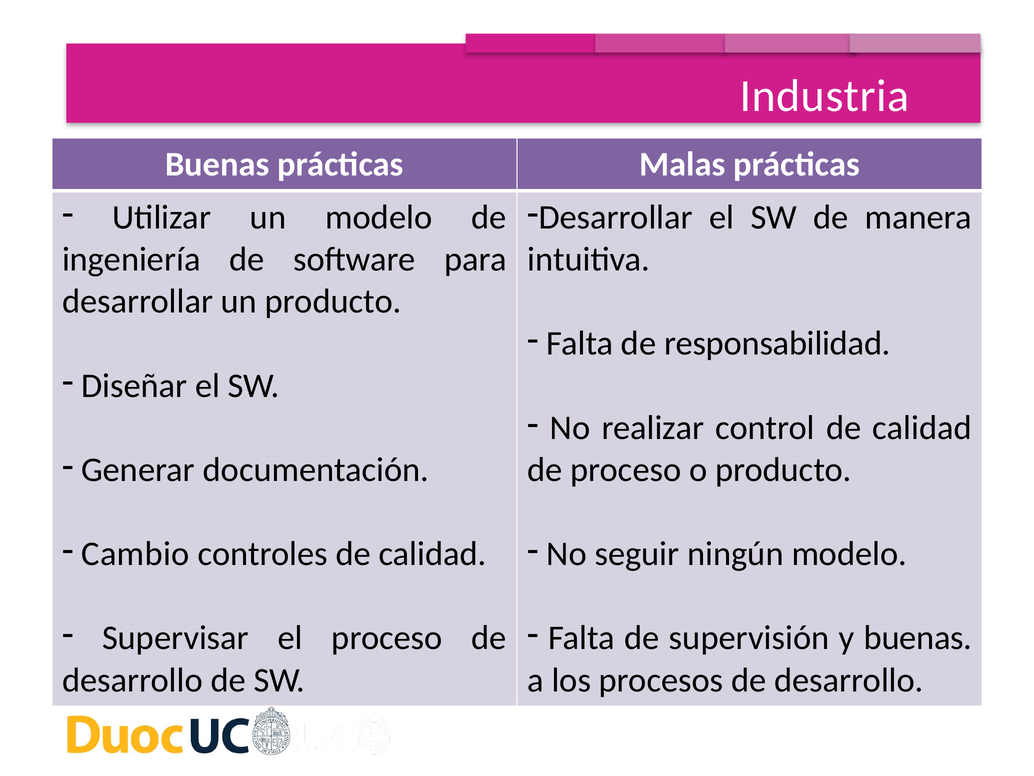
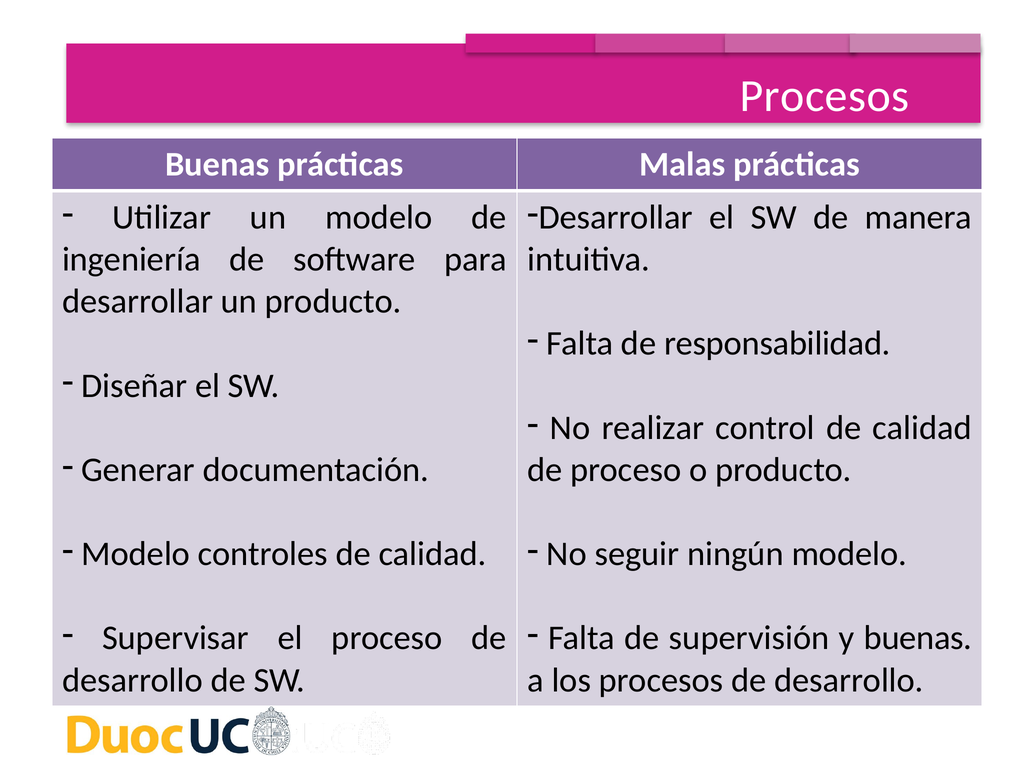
Industria at (825, 96): Industria -> Procesos
Cambio at (135, 554): Cambio -> Modelo
